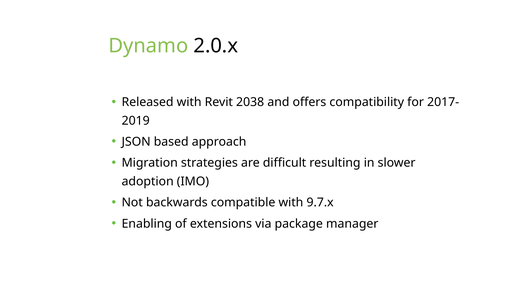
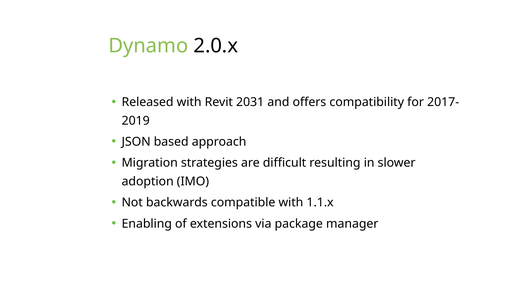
2038: 2038 -> 2031
9.7.x: 9.7.x -> 1.1.x
